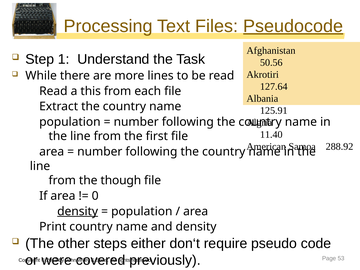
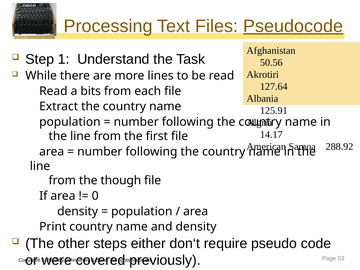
this: this -> bits
11.40: 11.40 -> 14.17
density at (78, 211) underline: present -> none
